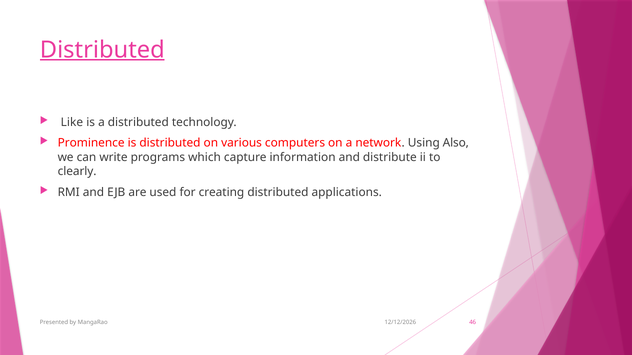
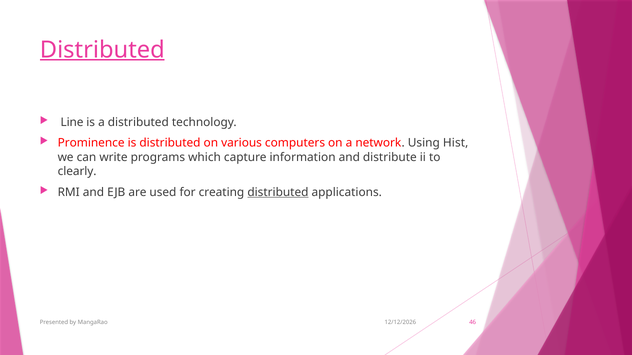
Like: Like -> Line
Also: Also -> Hist
distributed at (278, 192) underline: none -> present
